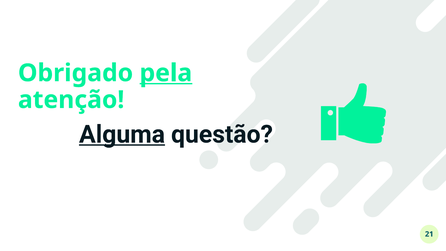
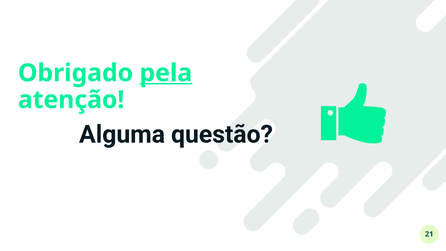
Alguma underline: present -> none
